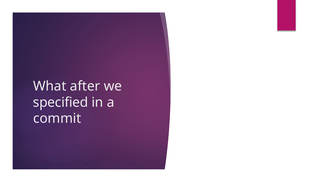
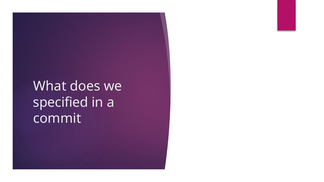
after: after -> does
